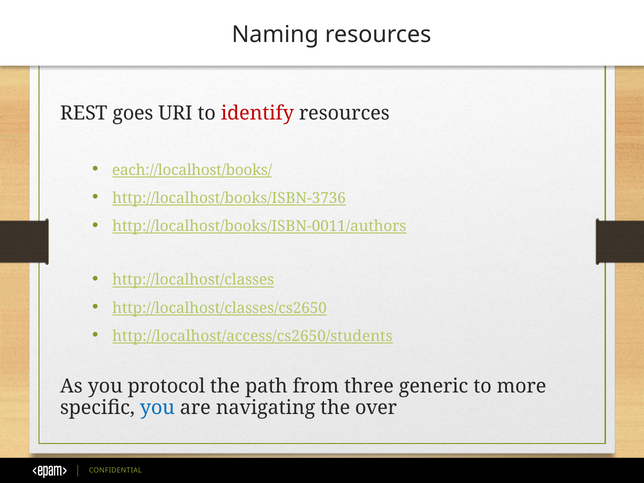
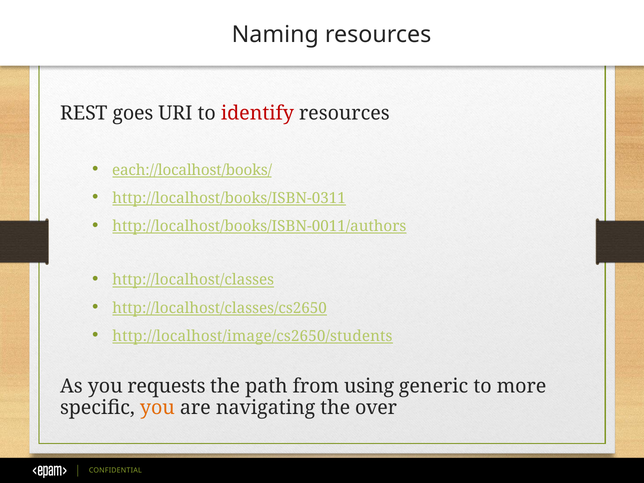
http://localhost/books/ISBN-3736: http://localhost/books/ISBN-3736 -> http://localhost/books/ISBN-0311
http://localhost/access/cs2650/students: http://localhost/access/cs2650/students -> http://localhost/image/cs2650/students
protocol: protocol -> requests
three: three -> using
you at (157, 408) colour: blue -> orange
